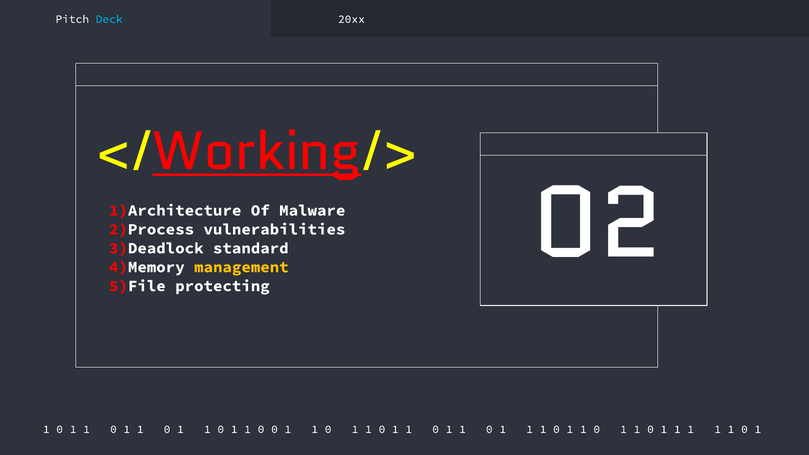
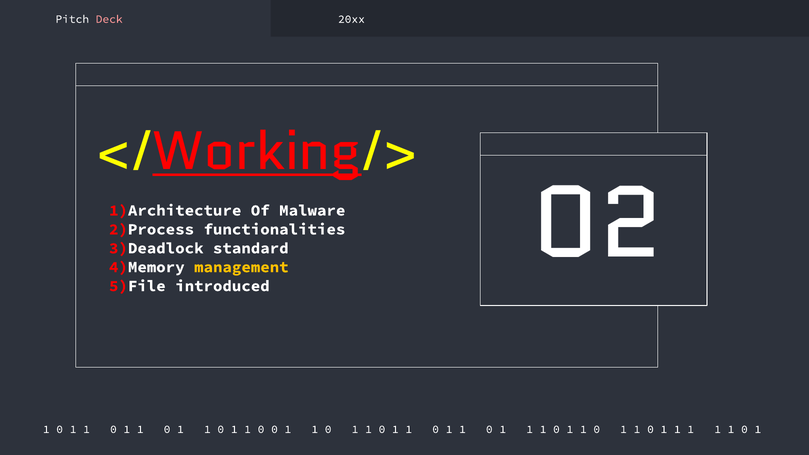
Deck colour: light blue -> pink
vulnerabilities: vulnerabilities -> functionalities
protecting: protecting -> introduced
